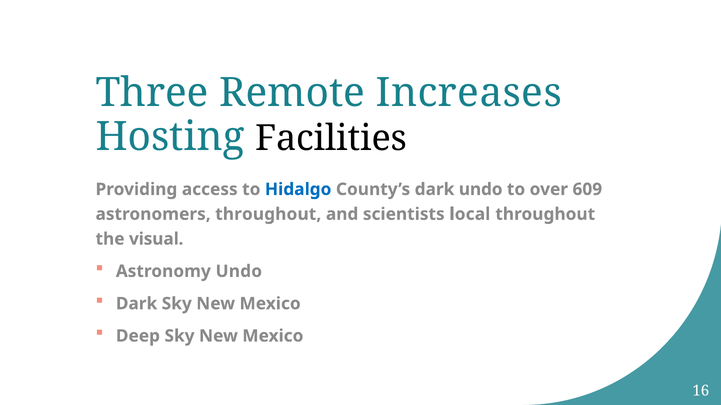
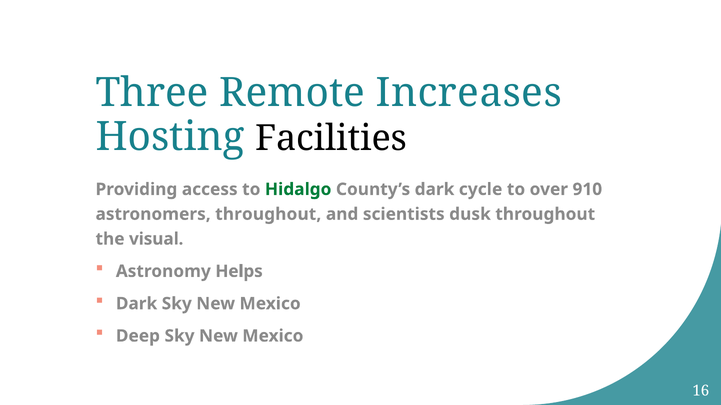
Hidalgo colour: blue -> green
dark undo: undo -> cycle
609: 609 -> 910
local: local -> dusk
Astronomy Undo: Undo -> Helps
